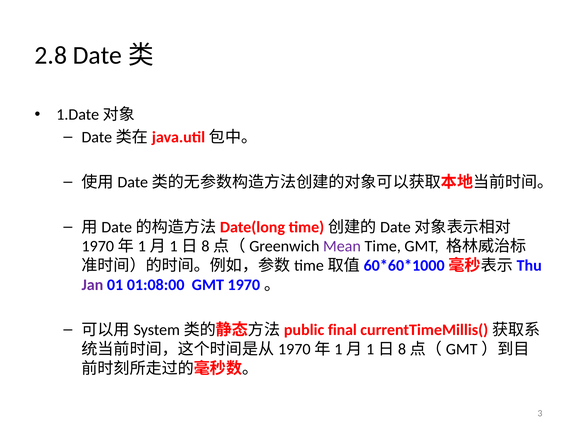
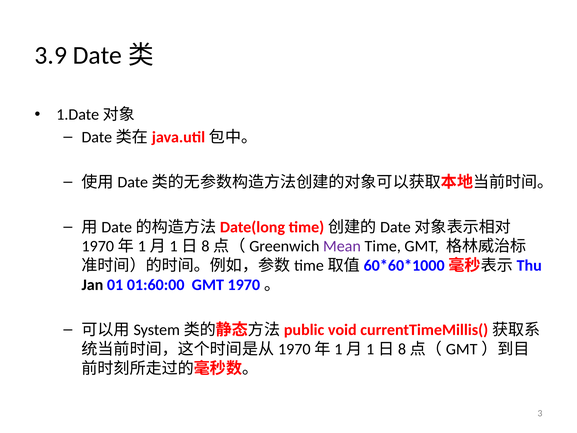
2.8: 2.8 -> 3.9
Jan colour: purple -> black
01:08:00: 01:08:00 -> 01:60:00
final: final -> void
